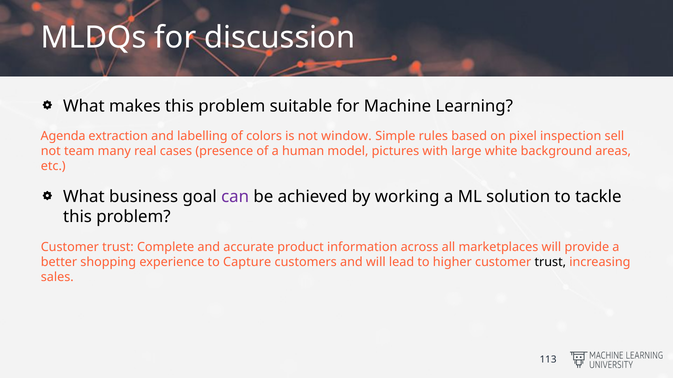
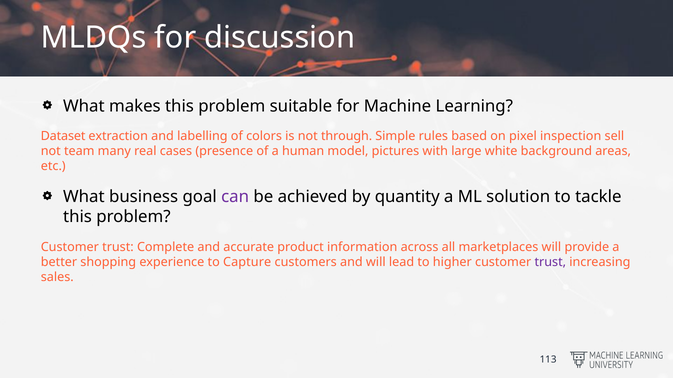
Agenda: Agenda -> Dataset
window: window -> through
working: working -> quantity
trust at (550, 262) colour: black -> purple
